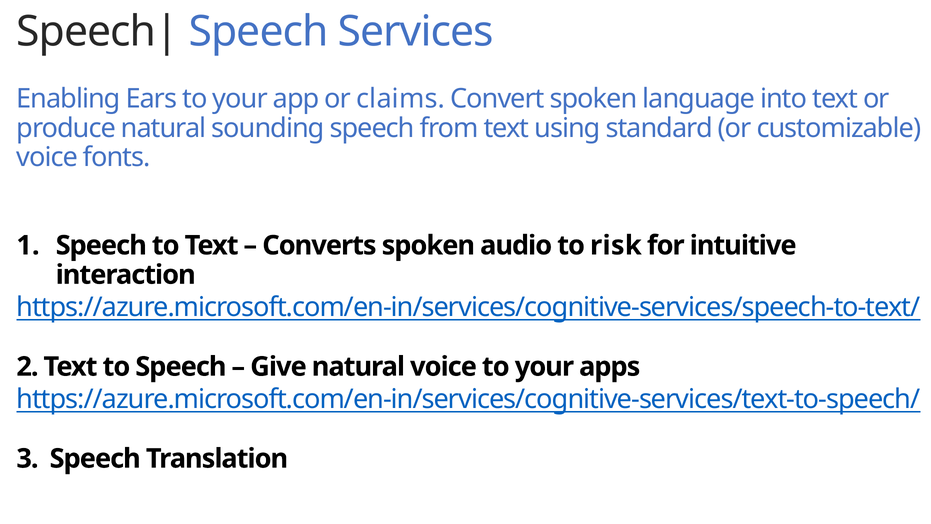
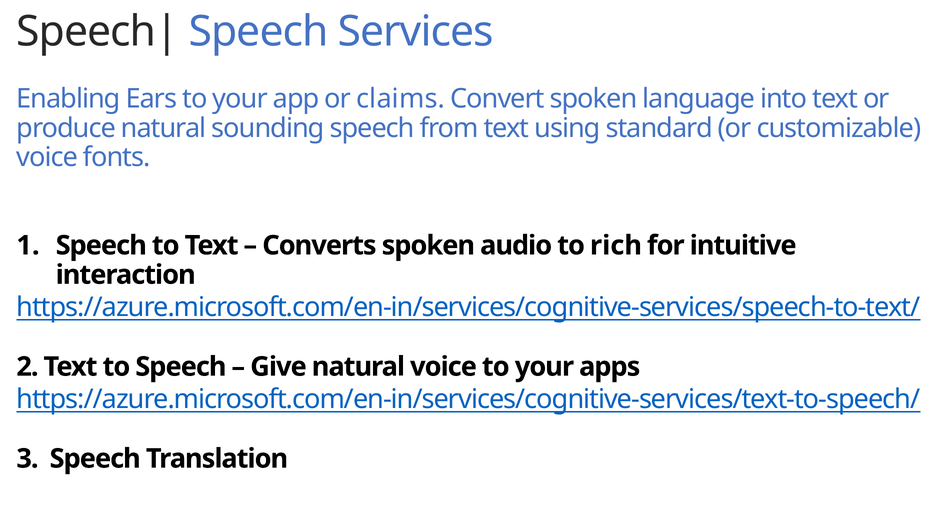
risk: risk -> rich
